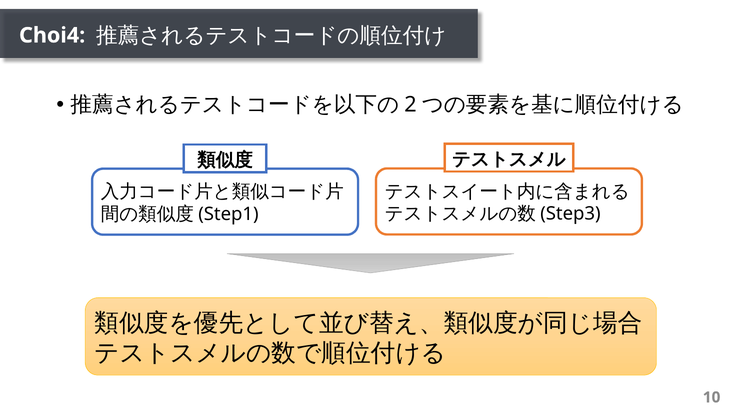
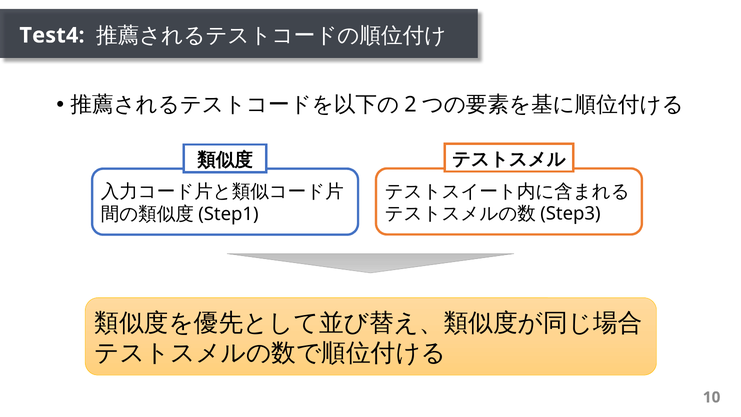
Choi4: Choi4 -> Test4
